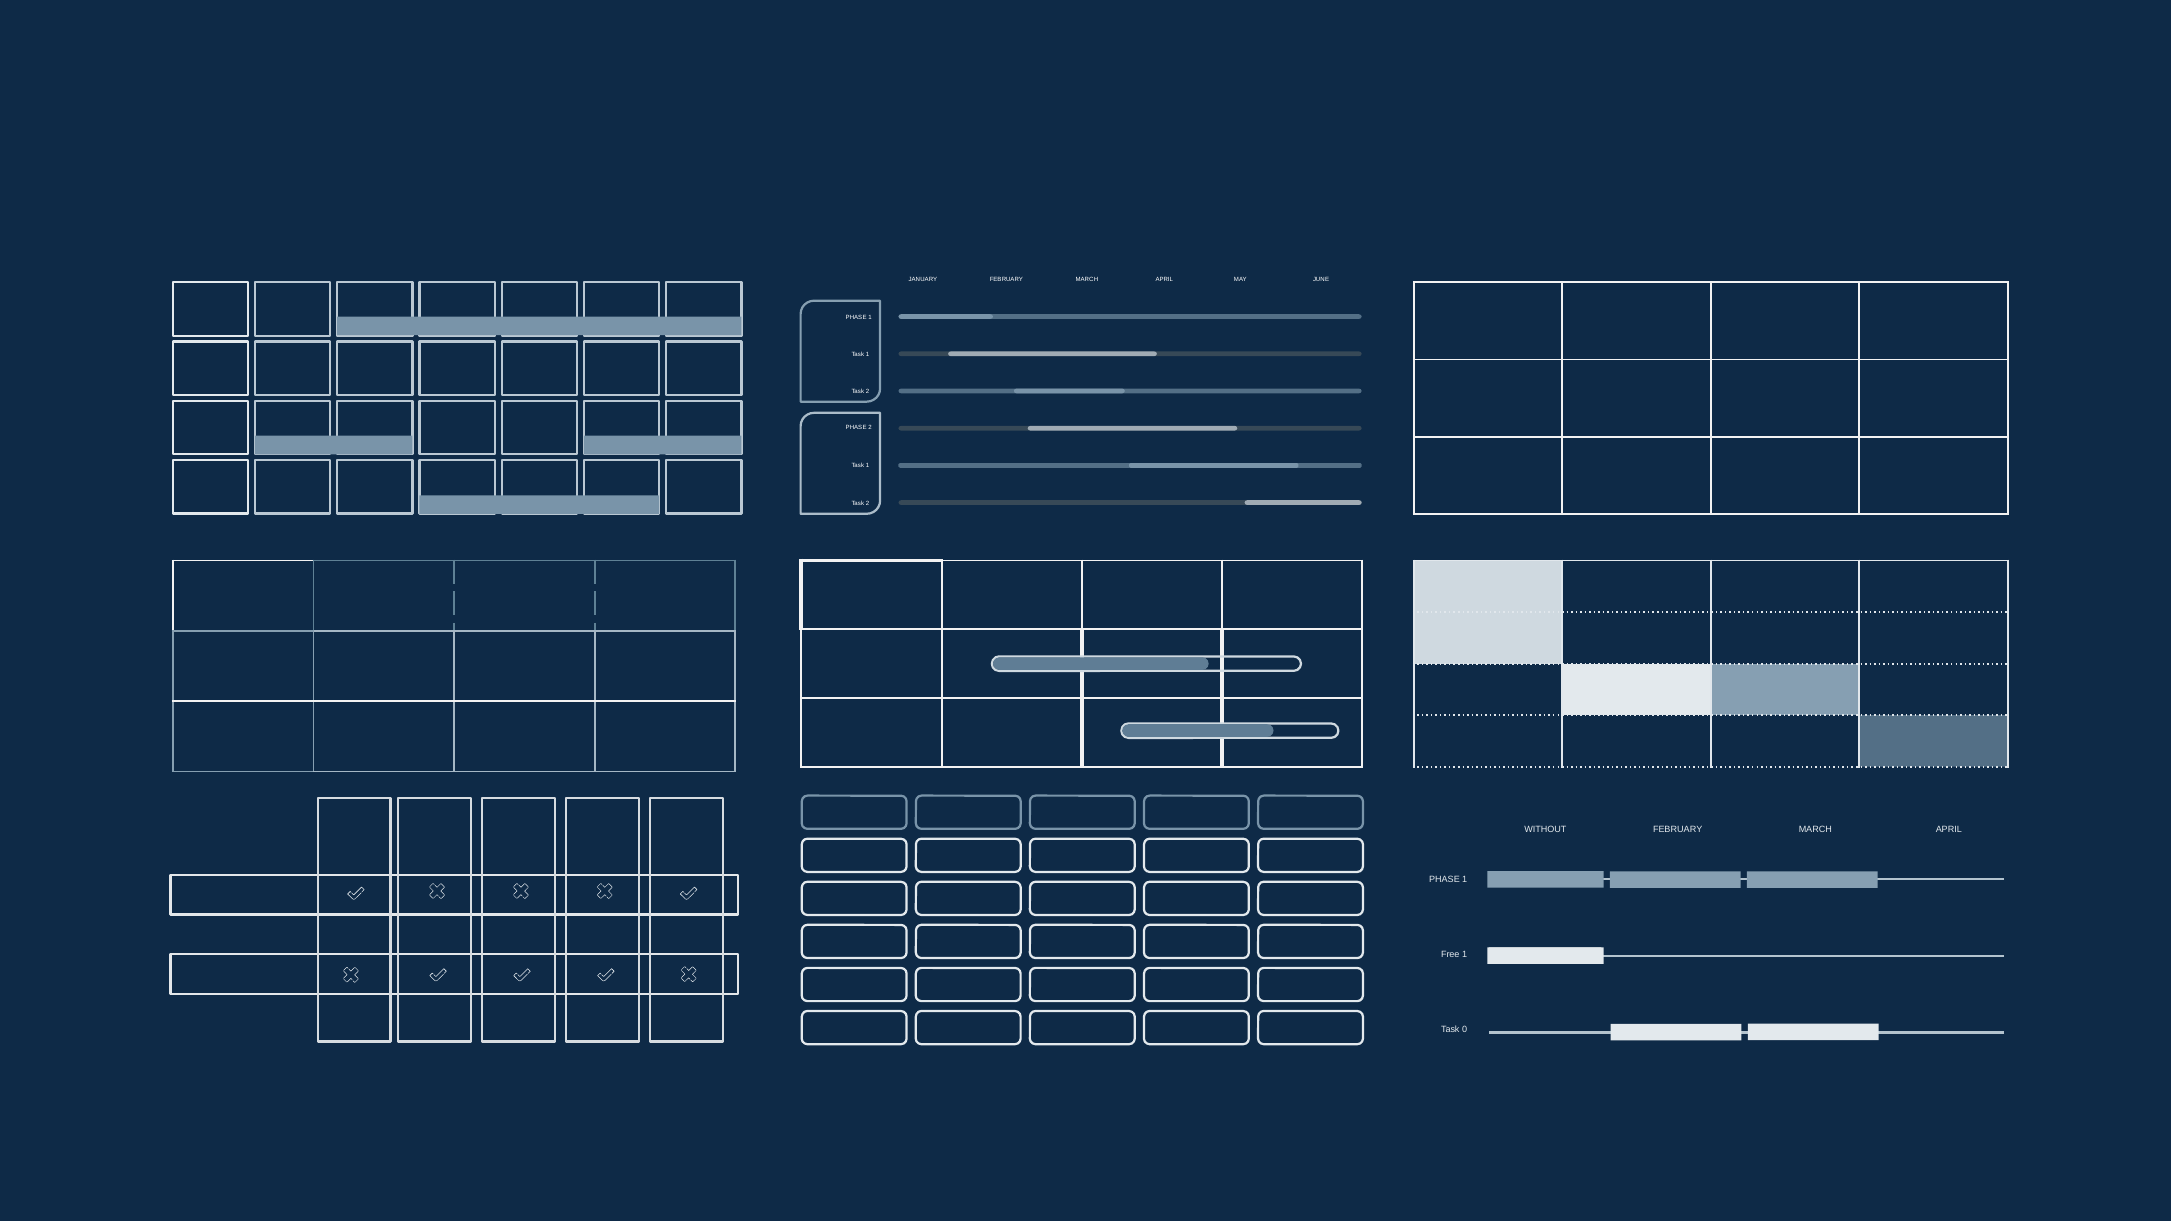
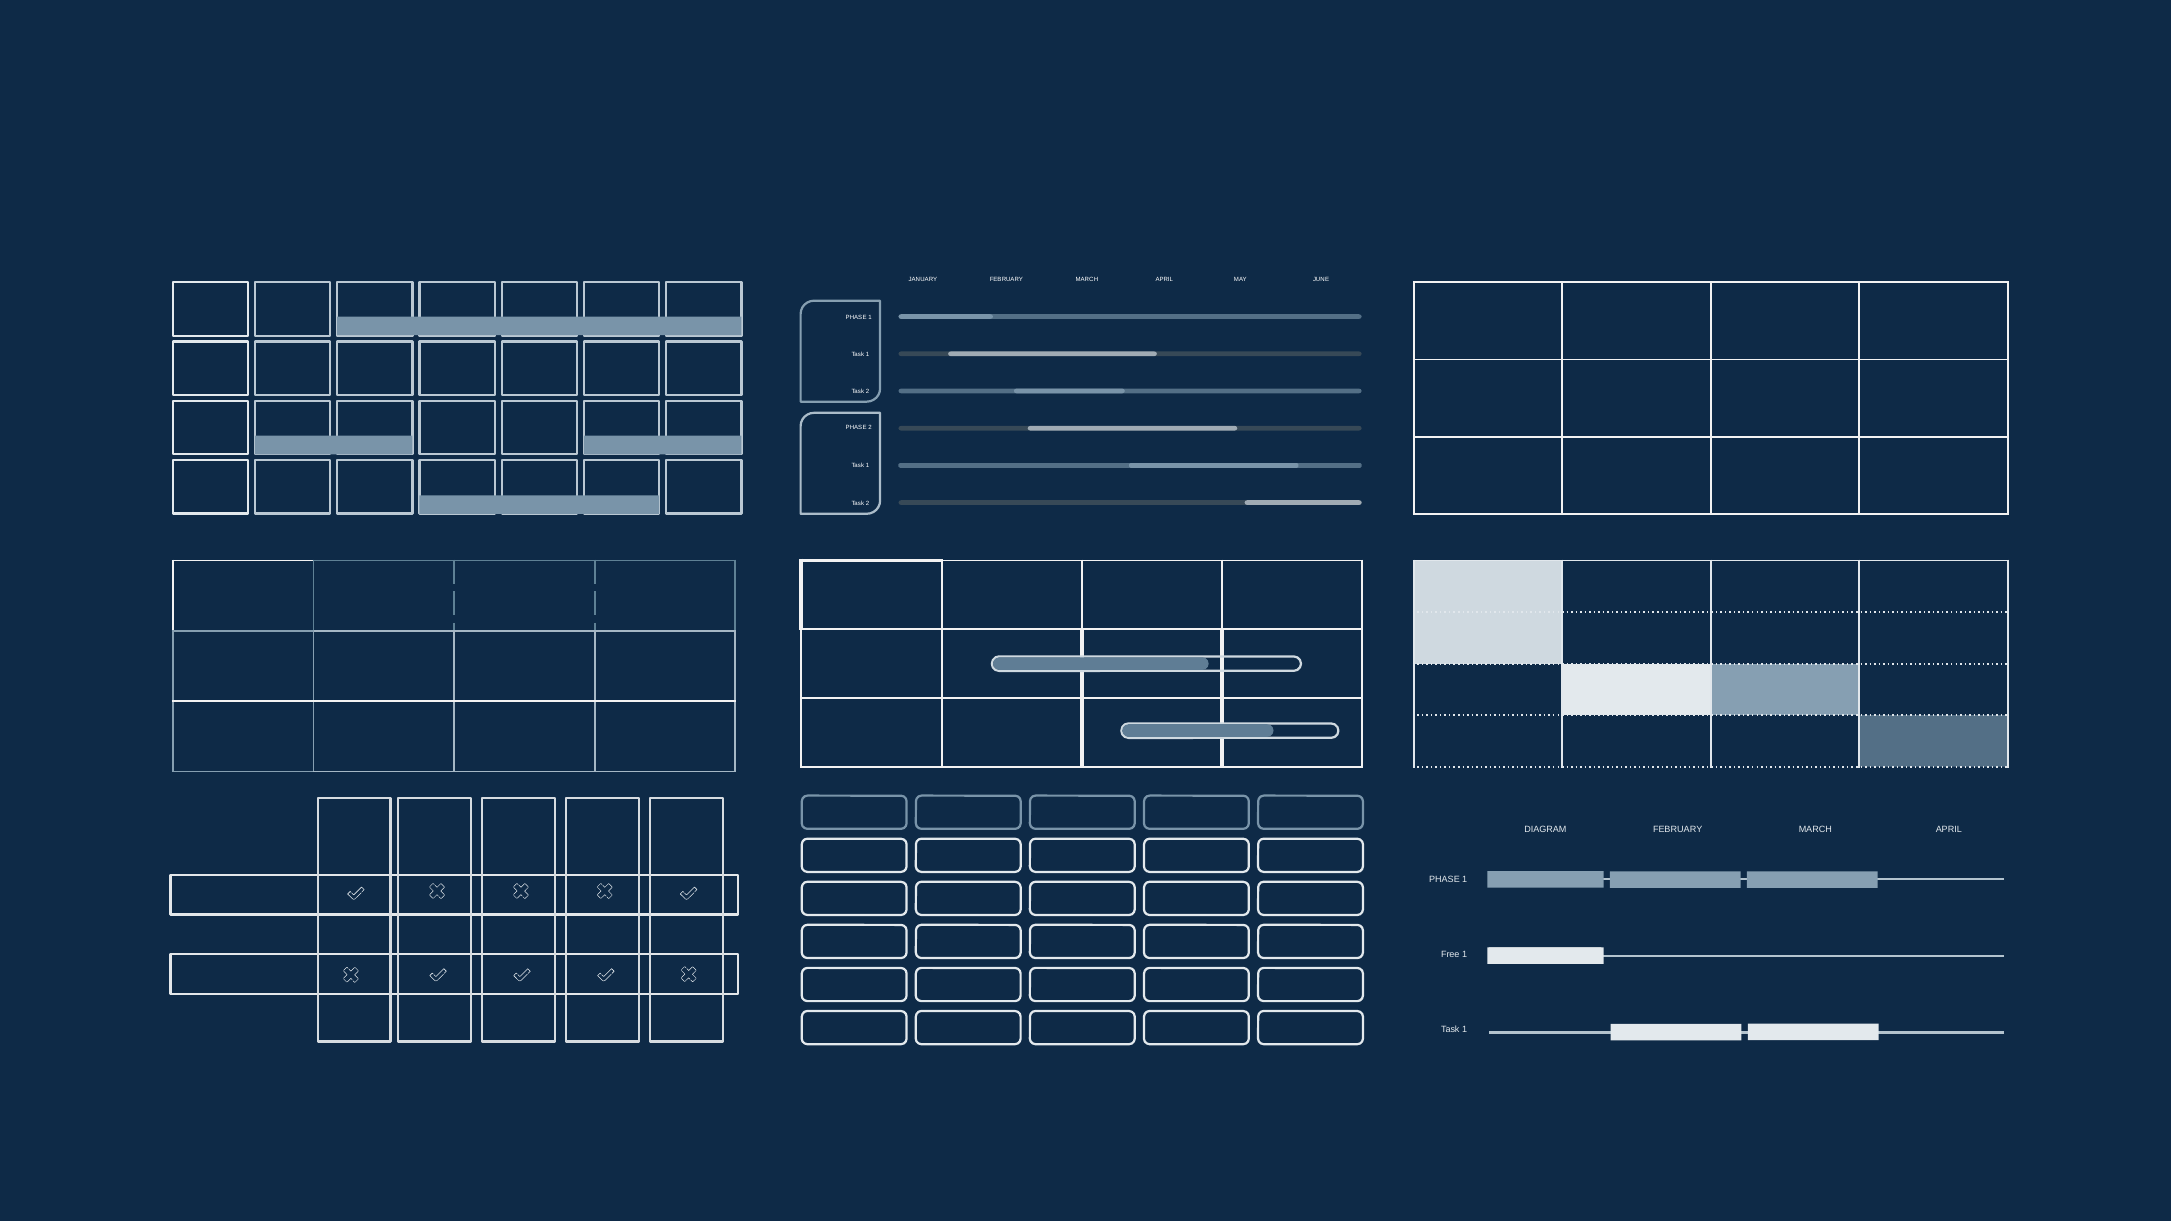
WITHOUT: WITHOUT -> DIAGRAM
0 at (1465, 1030): 0 -> 1
